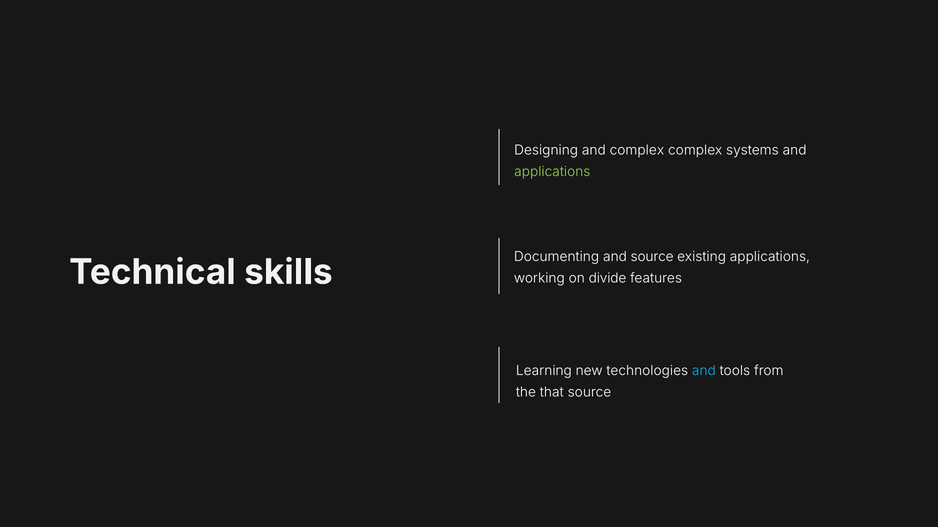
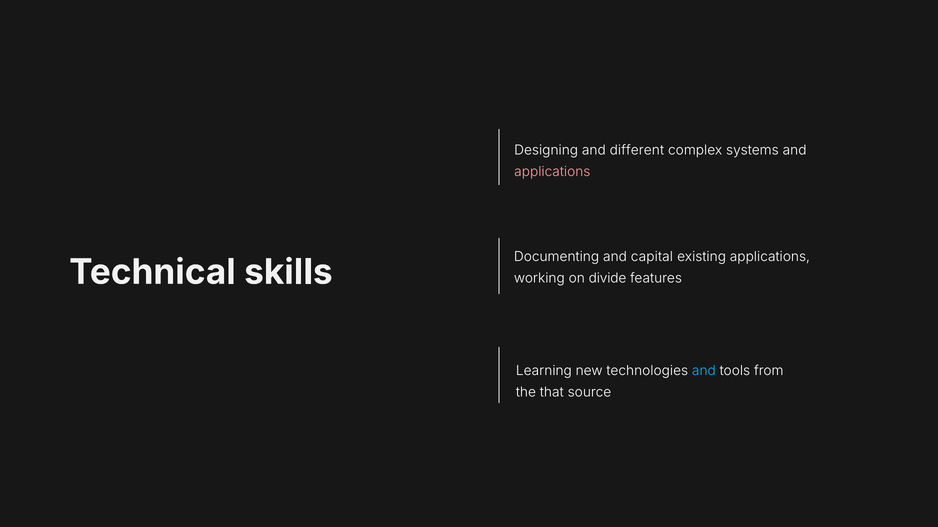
and complex: complex -> different
applications at (552, 172) colour: light green -> pink
and source: source -> capital
